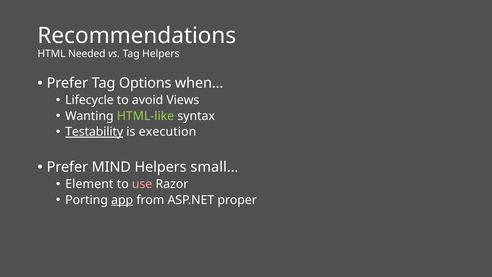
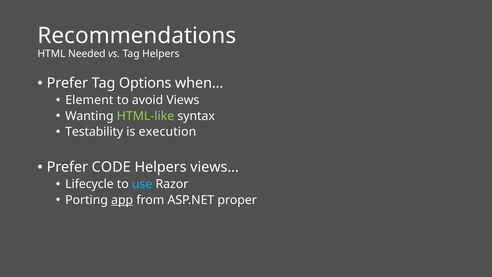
Lifecycle: Lifecycle -> Element
Testability underline: present -> none
MIND: MIND -> CODE
small…: small… -> views…
Element: Element -> Lifecycle
use colour: pink -> light blue
